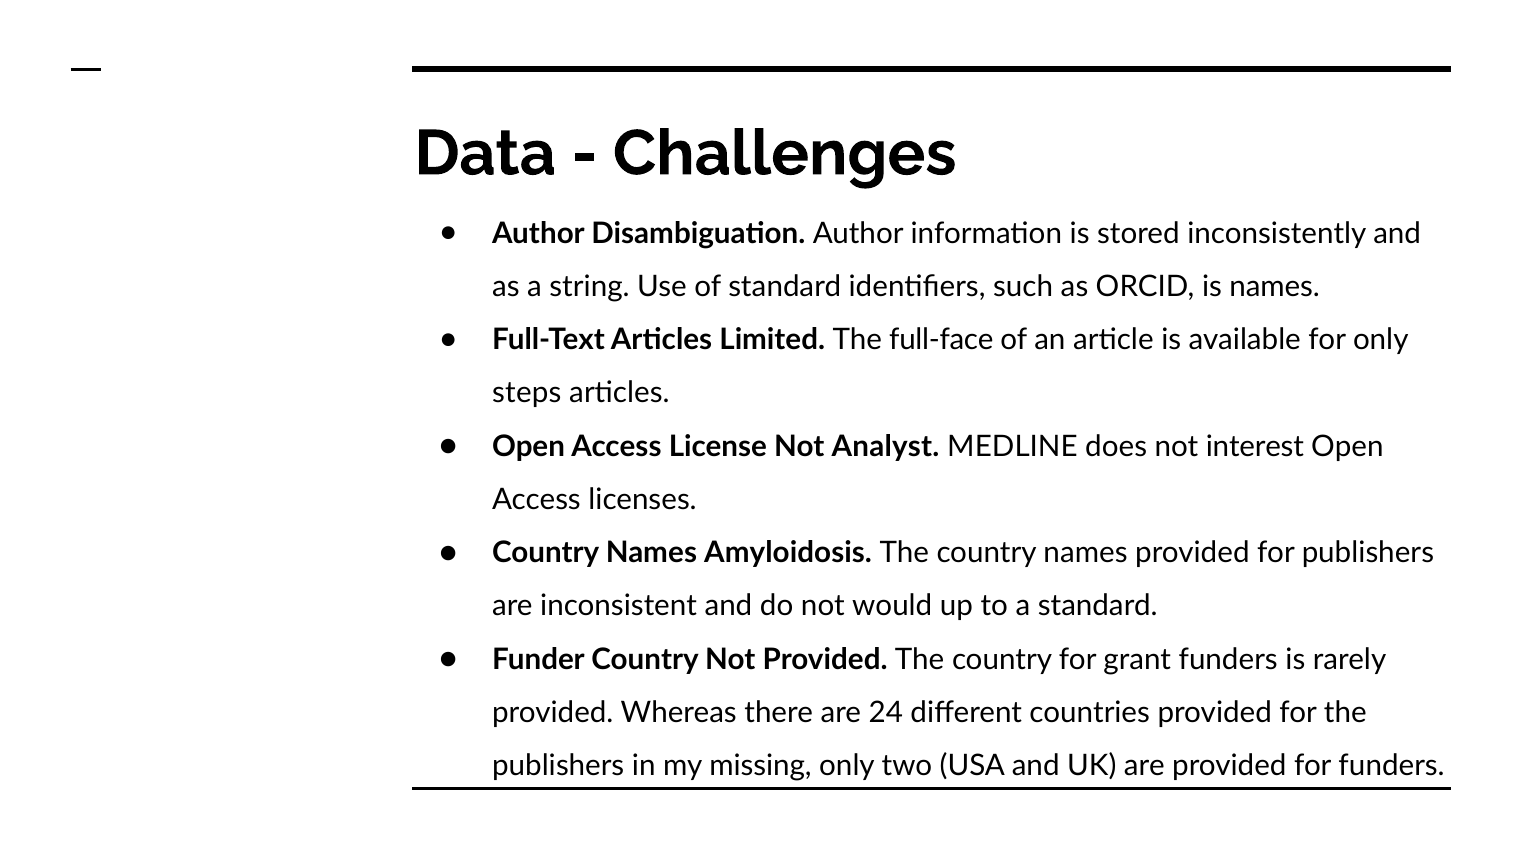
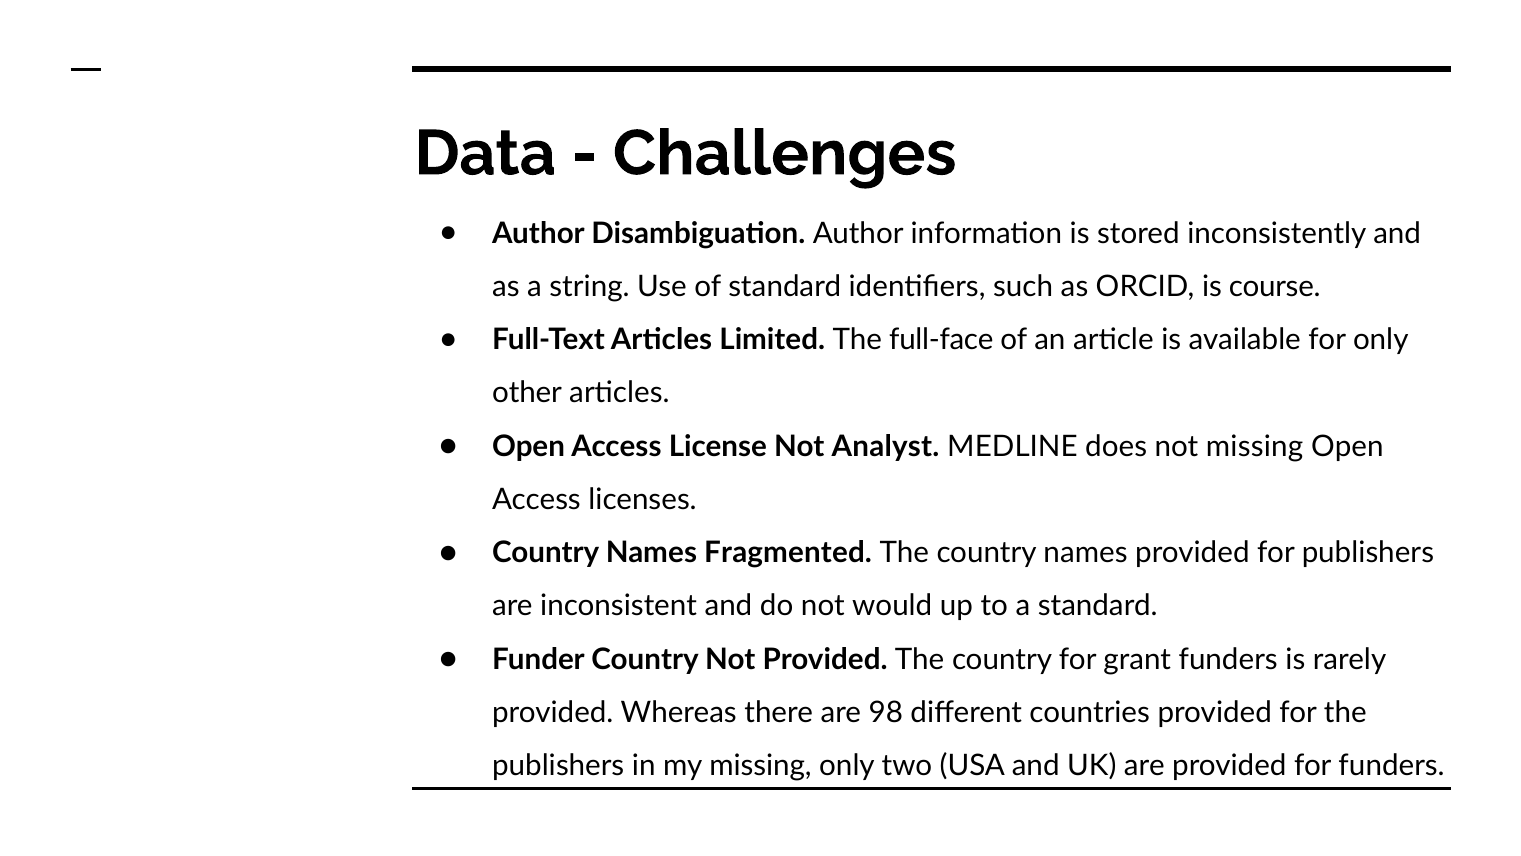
is names: names -> course
steps: steps -> other
not interest: interest -> missing
Amyloidosis: Amyloidosis -> Fragmented
24: 24 -> 98
